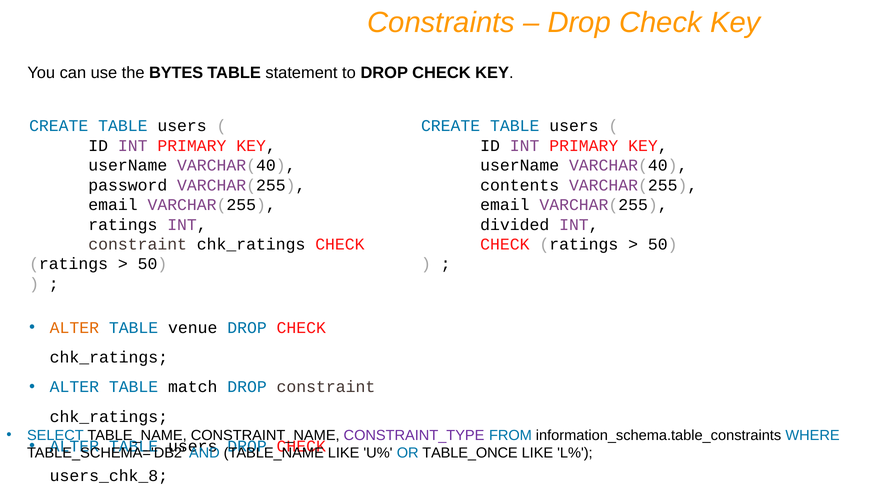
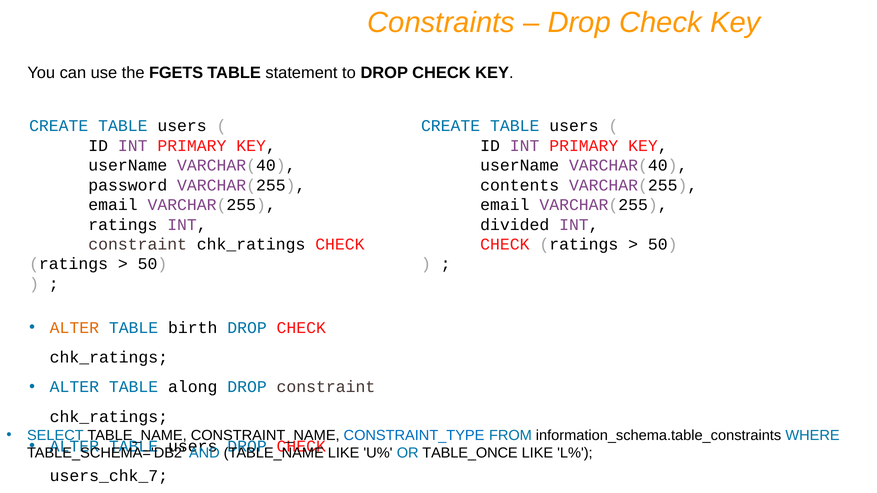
BYTES: BYTES -> FGETS
venue: venue -> birth
match: match -> along
CONSTRAINT_TYPE colour: purple -> blue
users_chk_8: users_chk_8 -> users_chk_7
